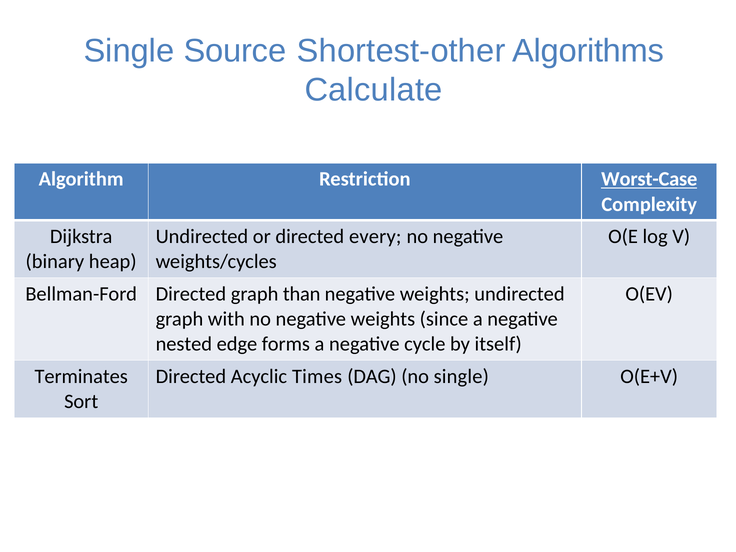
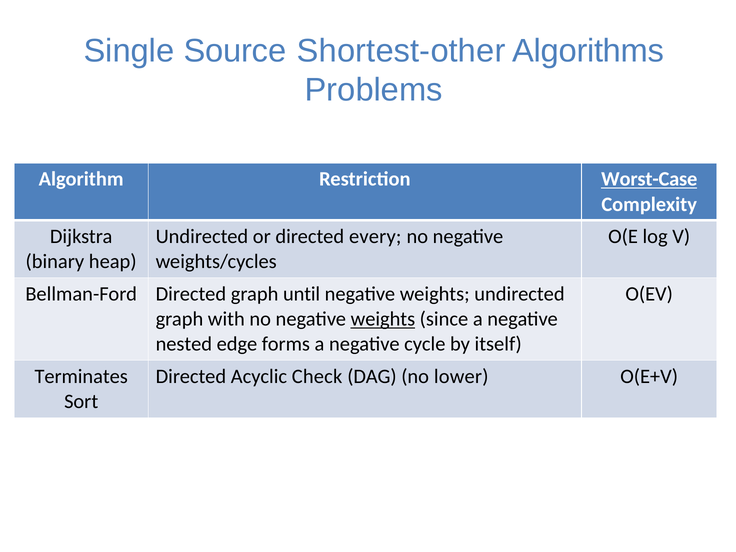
Calculate: Calculate -> Problems
than: than -> until
weights at (383, 319) underline: none -> present
Times: Times -> Check
no single: single -> lower
